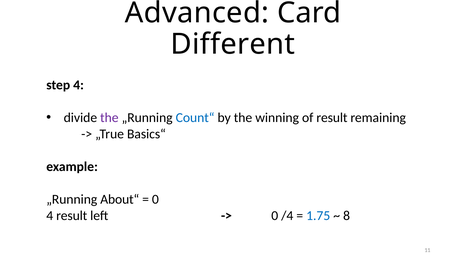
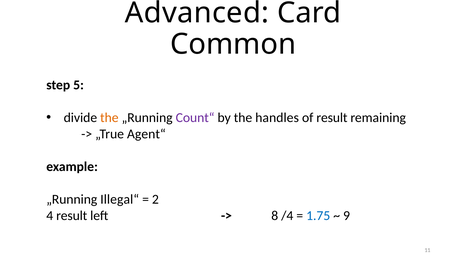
Different: Different -> Common
step 4: 4 -> 5
the at (109, 118) colour: purple -> orange
Count“ colour: blue -> purple
winning: winning -> handles
Basics“: Basics“ -> Agent“
About“: About“ -> Illegal“
0 at (155, 199): 0 -> 2
0 at (275, 216): 0 -> 8
8: 8 -> 9
